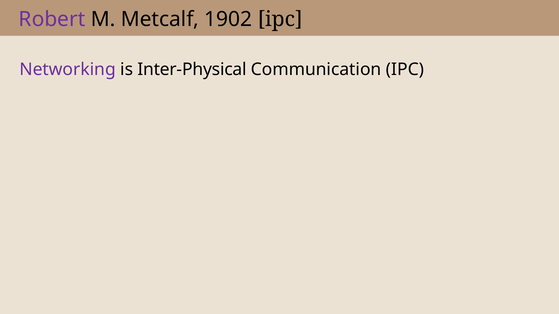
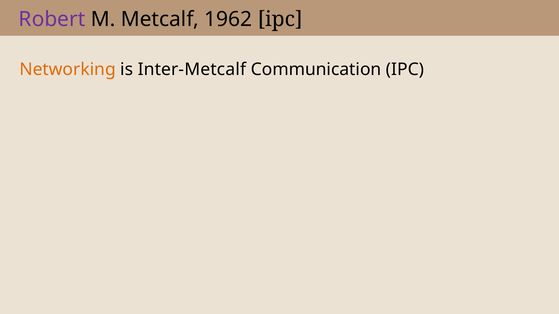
1902: 1902 -> 1962
Networking colour: purple -> orange
Inter-Physical: Inter-Physical -> Inter-Metcalf
